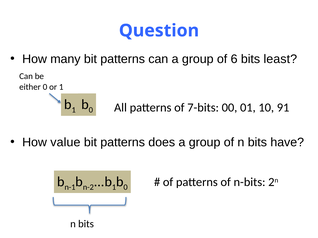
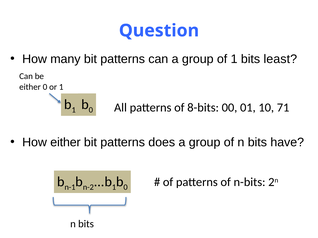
of 6: 6 -> 1
7-bits: 7-bits -> 8-bits
91: 91 -> 71
How value: value -> either
